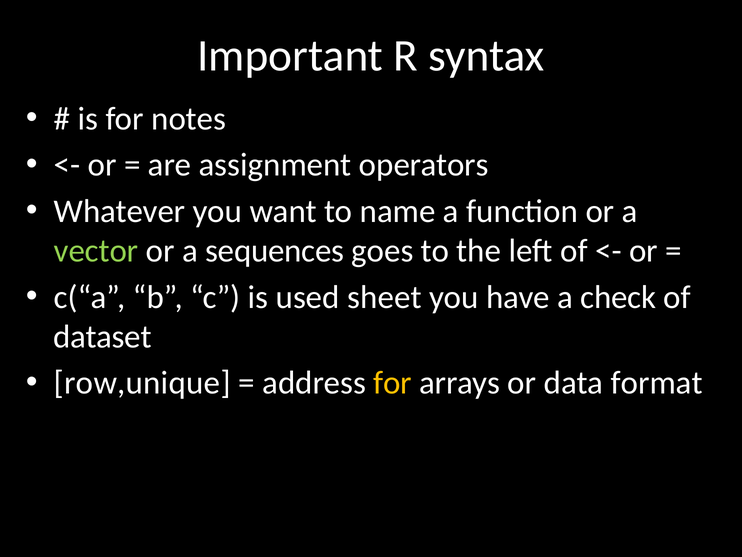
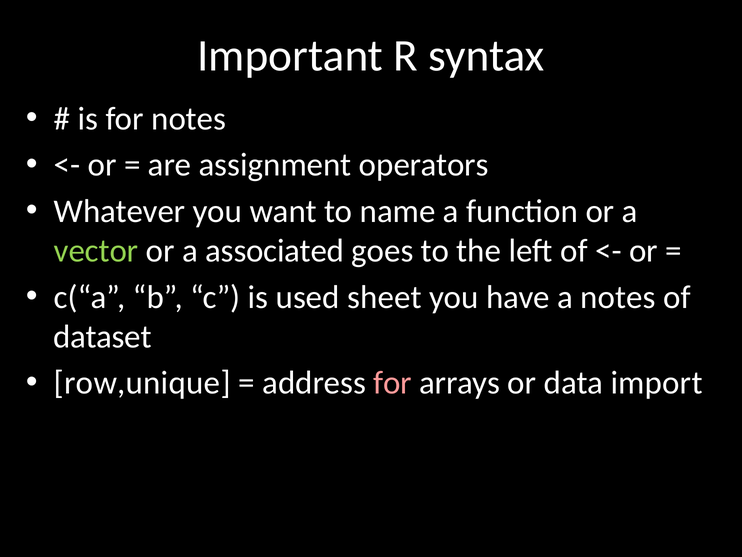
sequences: sequences -> associated
a check: check -> notes
for at (393, 383) colour: yellow -> pink
format: format -> import
